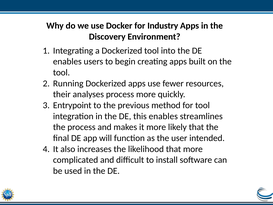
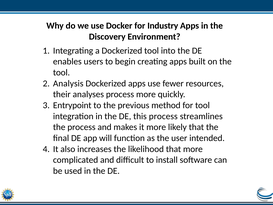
Running: Running -> Analysis
this enables: enables -> process
